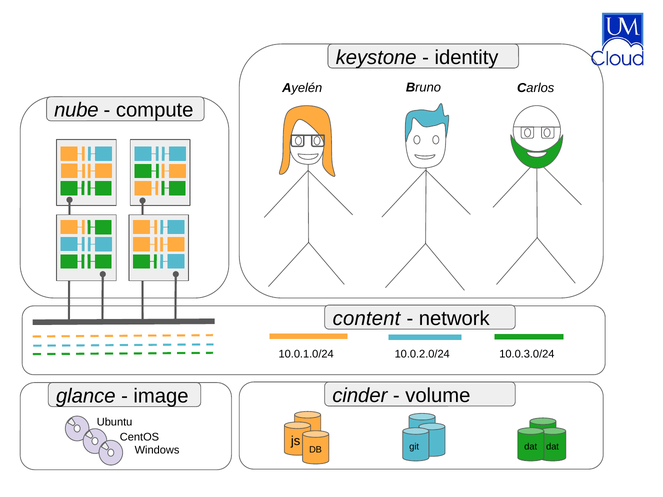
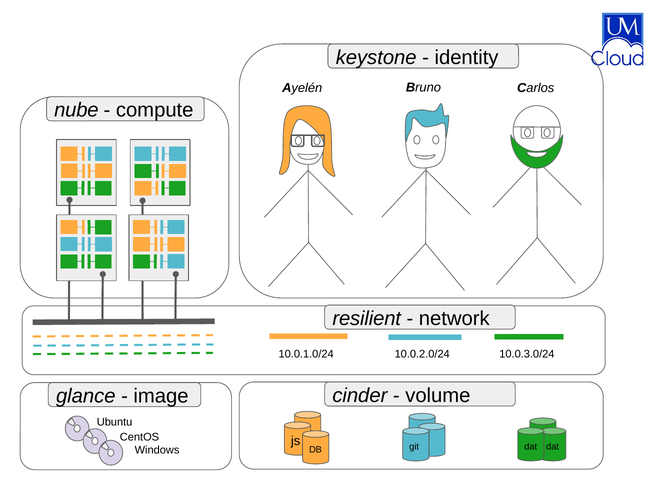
content: content -> resilient
